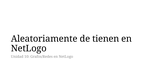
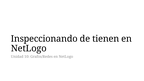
Aleatoriamente: Aleatoriamente -> Inspeccionando
